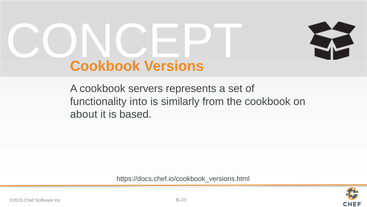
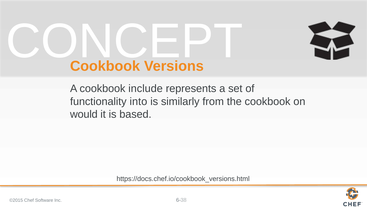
servers: servers -> include
about: about -> would
